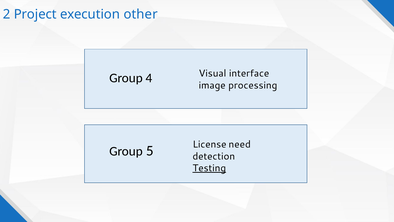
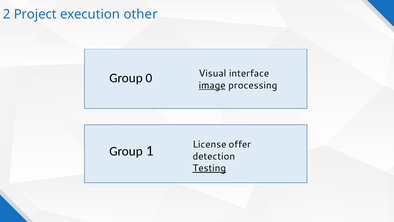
4: 4 -> 0
image underline: none -> present
need: need -> offer
5: 5 -> 1
